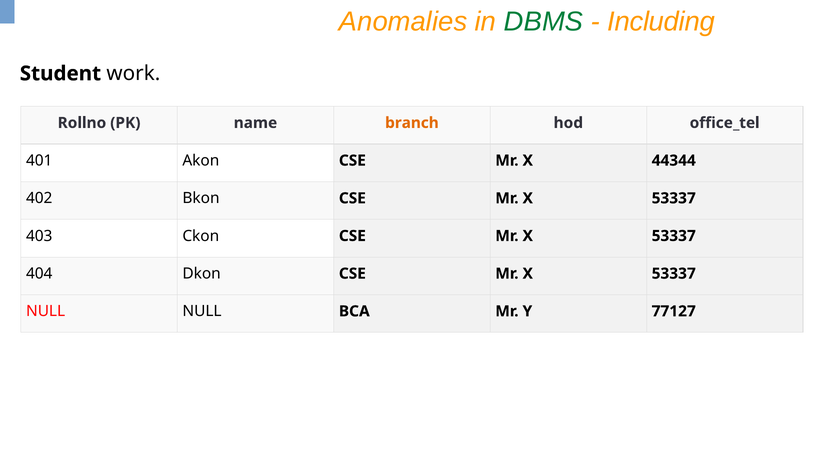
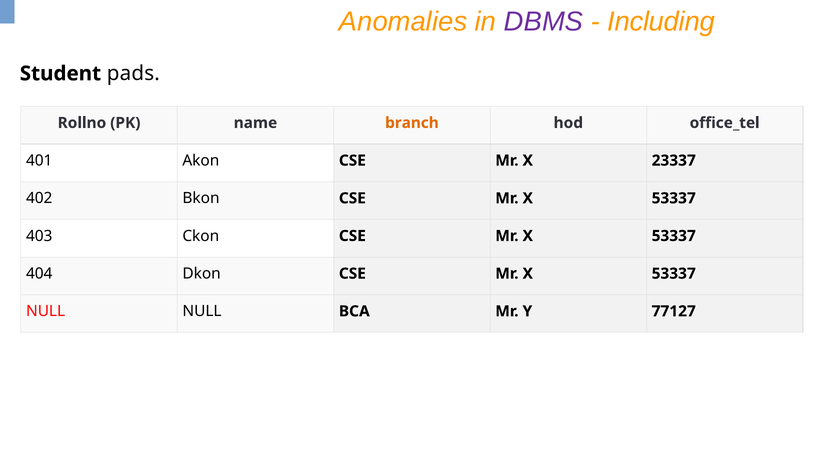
DBMS colour: green -> purple
work: work -> pads
44344: 44344 -> 23337
